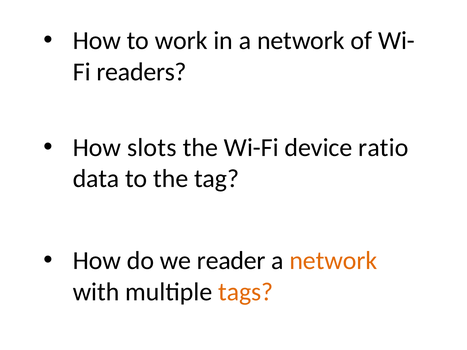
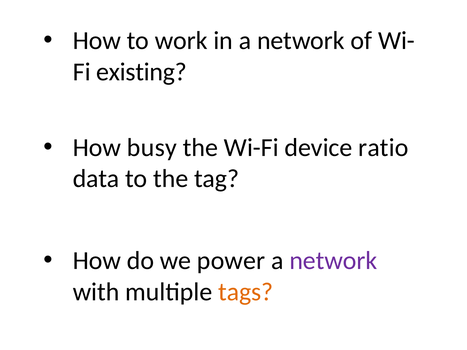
readers: readers -> existing
slots: slots -> busy
reader: reader -> power
network at (333, 261) colour: orange -> purple
